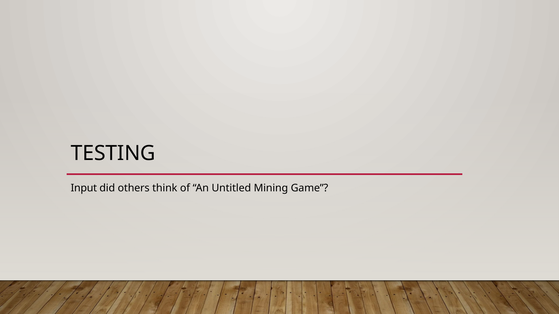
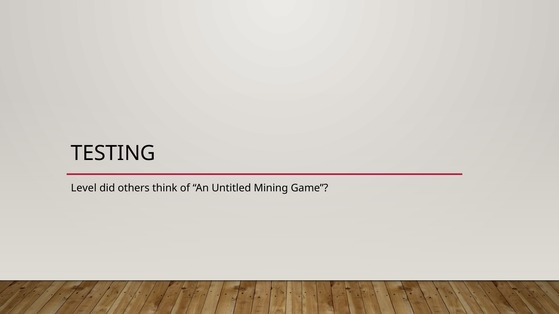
Input: Input -> Level
